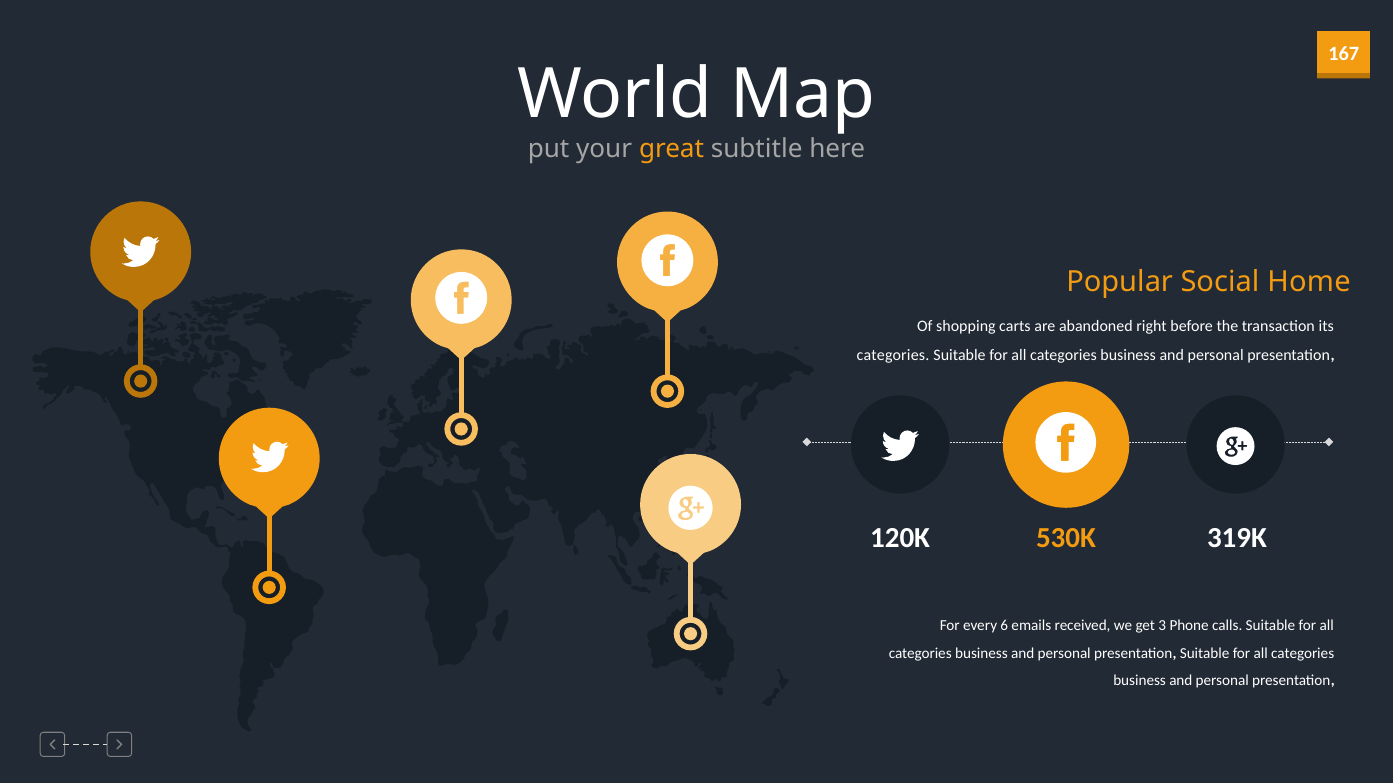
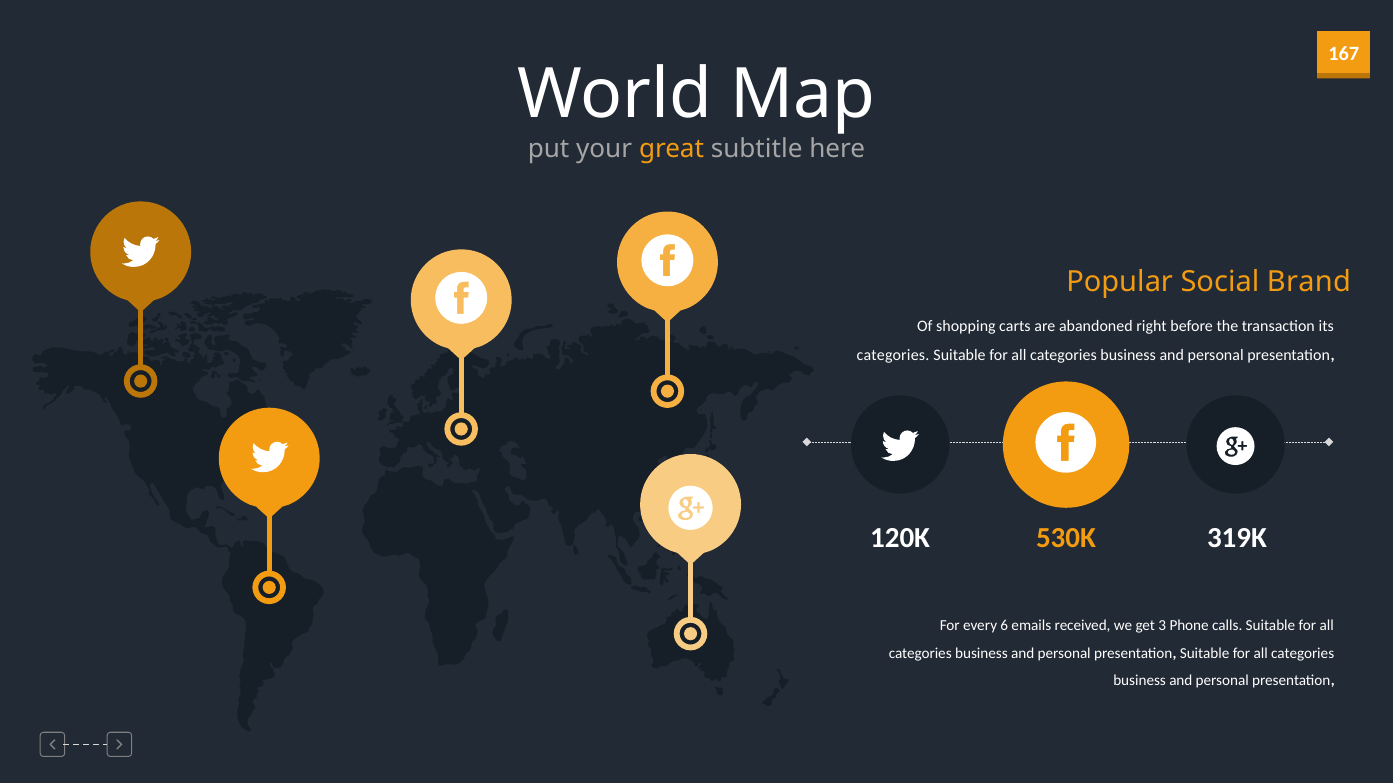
Home: Home -> Brand
